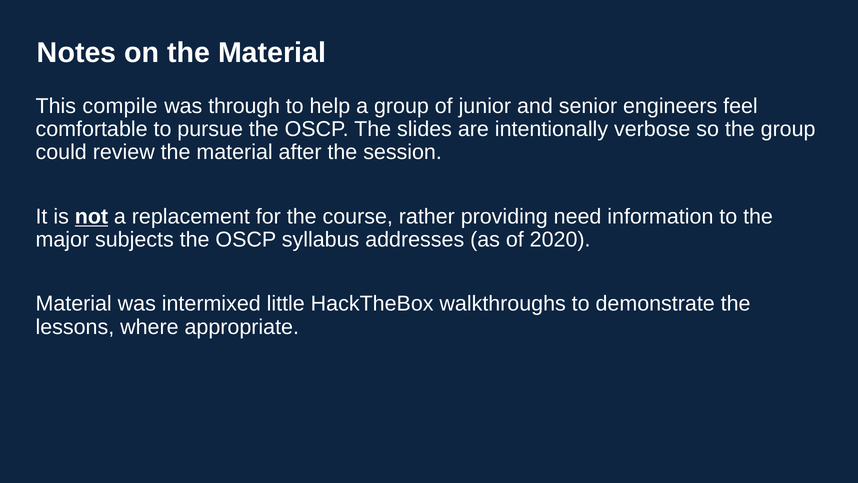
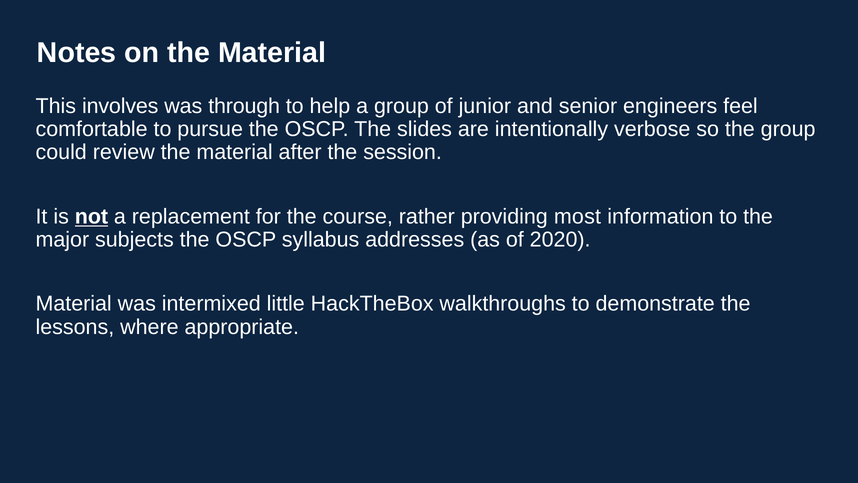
compile: compile -> involves
need: need -> most
